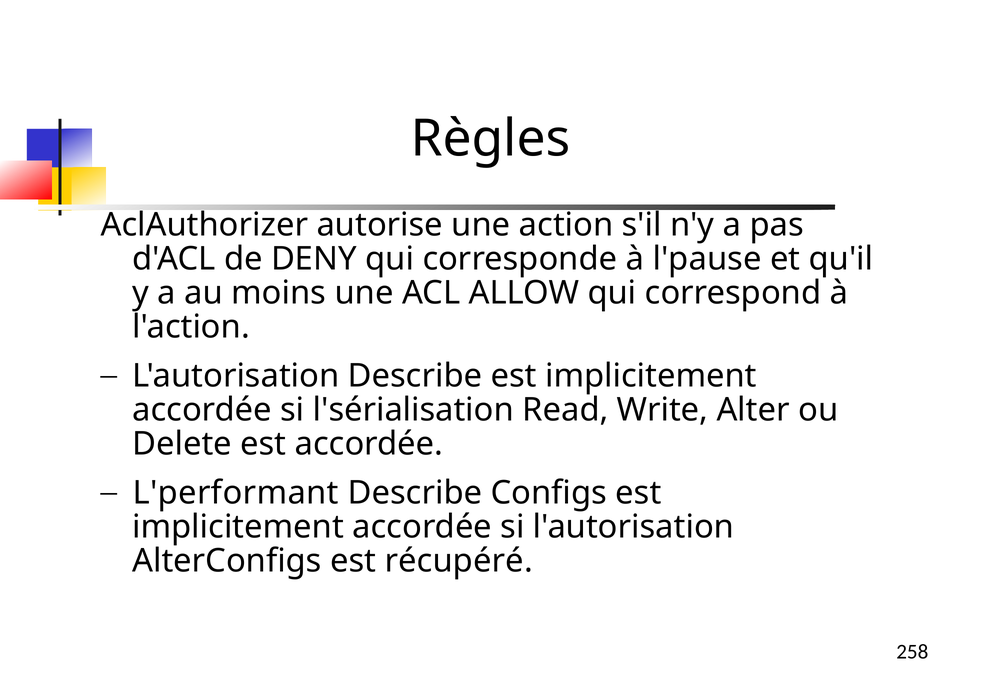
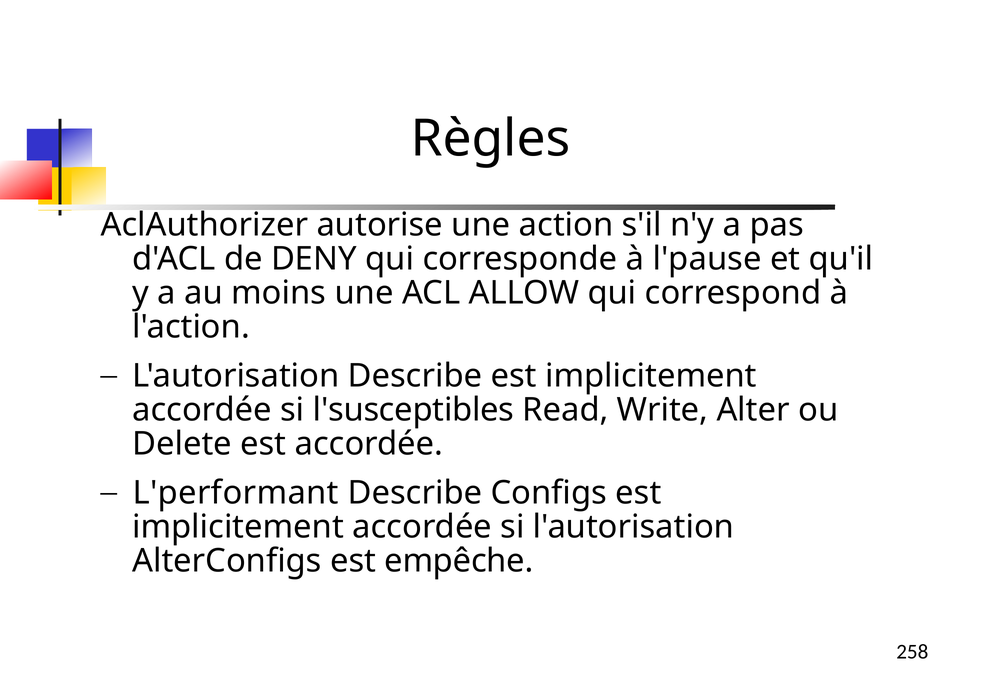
l'sérialisation: l'sérialisation -> l'susceptibles
récupéré: récupéré -> empêche
